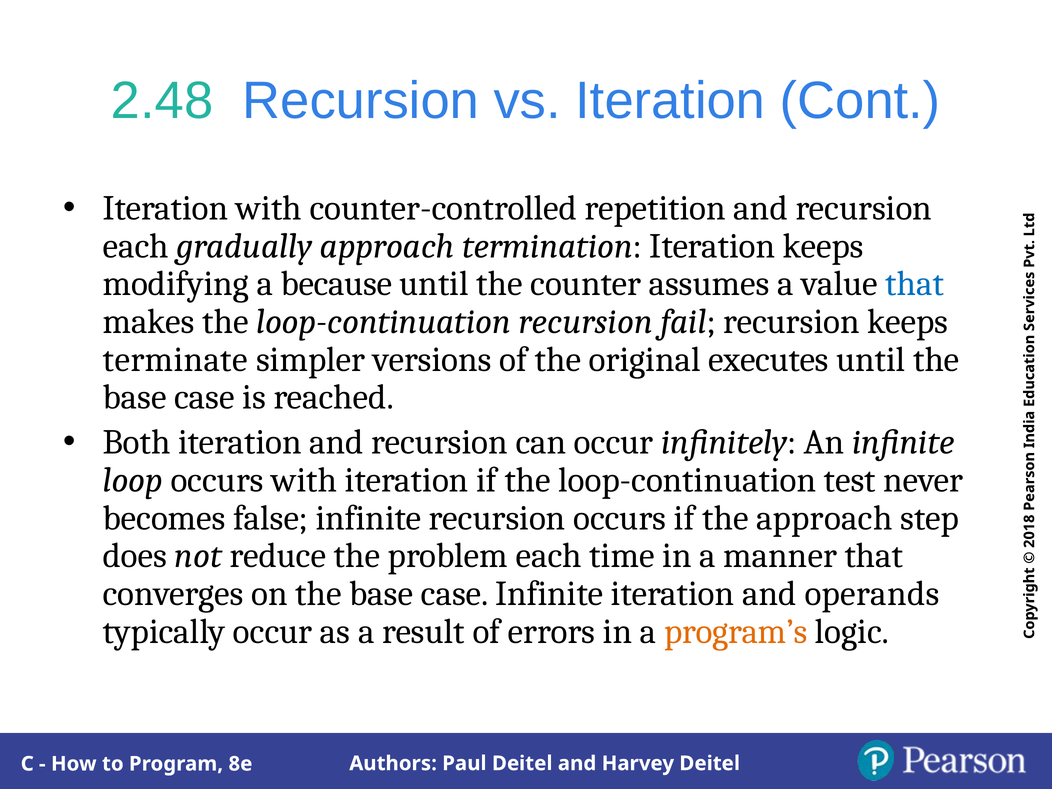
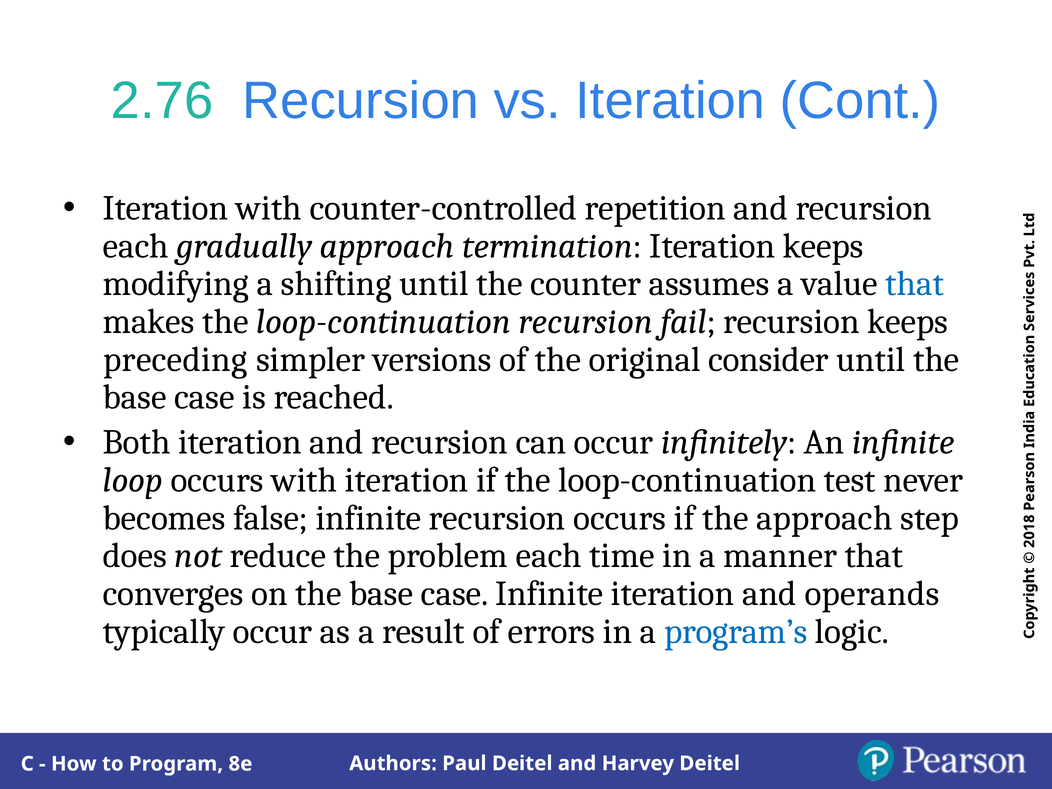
2.48: 2.48 -> 2.76
because: because -> shifting
terminate: terminate -> preceding
executes: executes -> consider
program’s colour: orange -> blue
